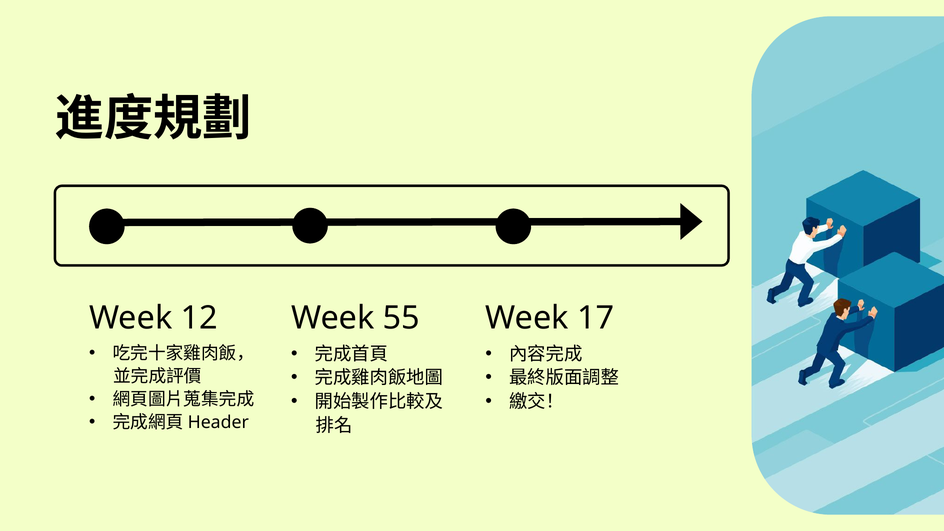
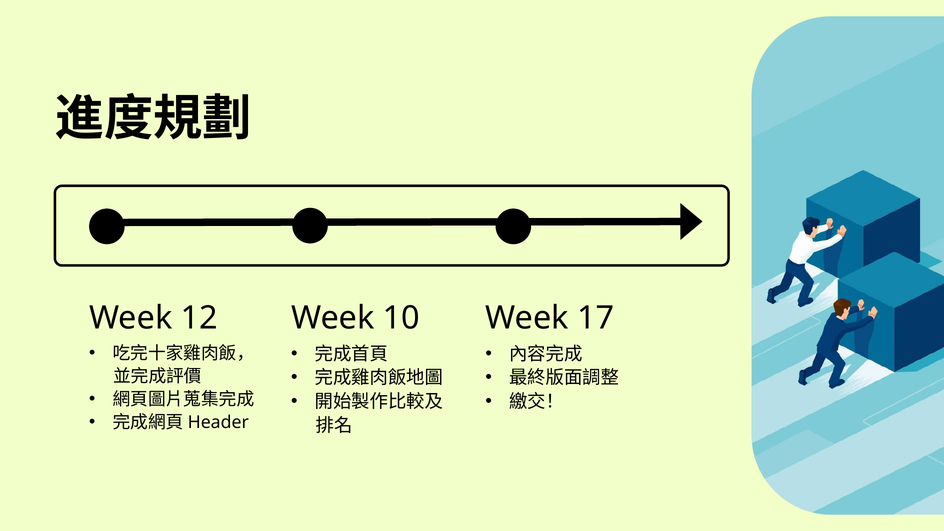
55: 55 -> 10
